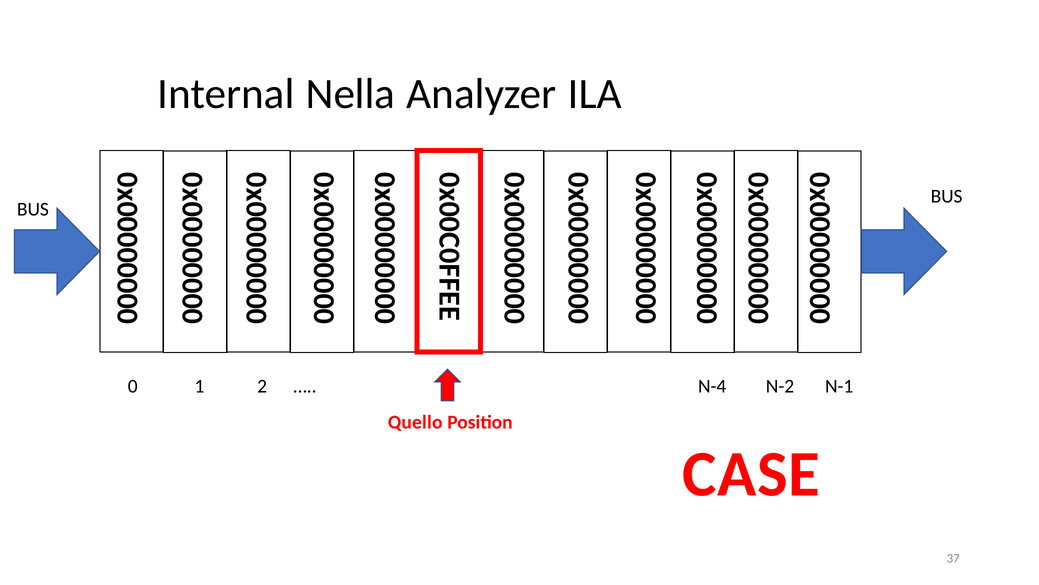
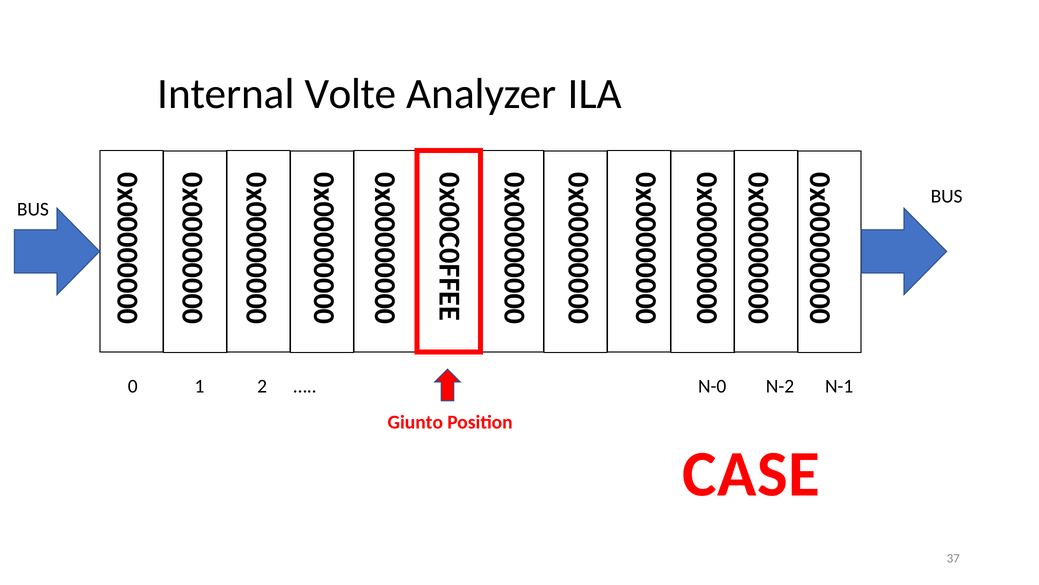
Nella: Nella -> Volte
N-4: N-4 -> N-0
Quello: Quello -> Giunto
